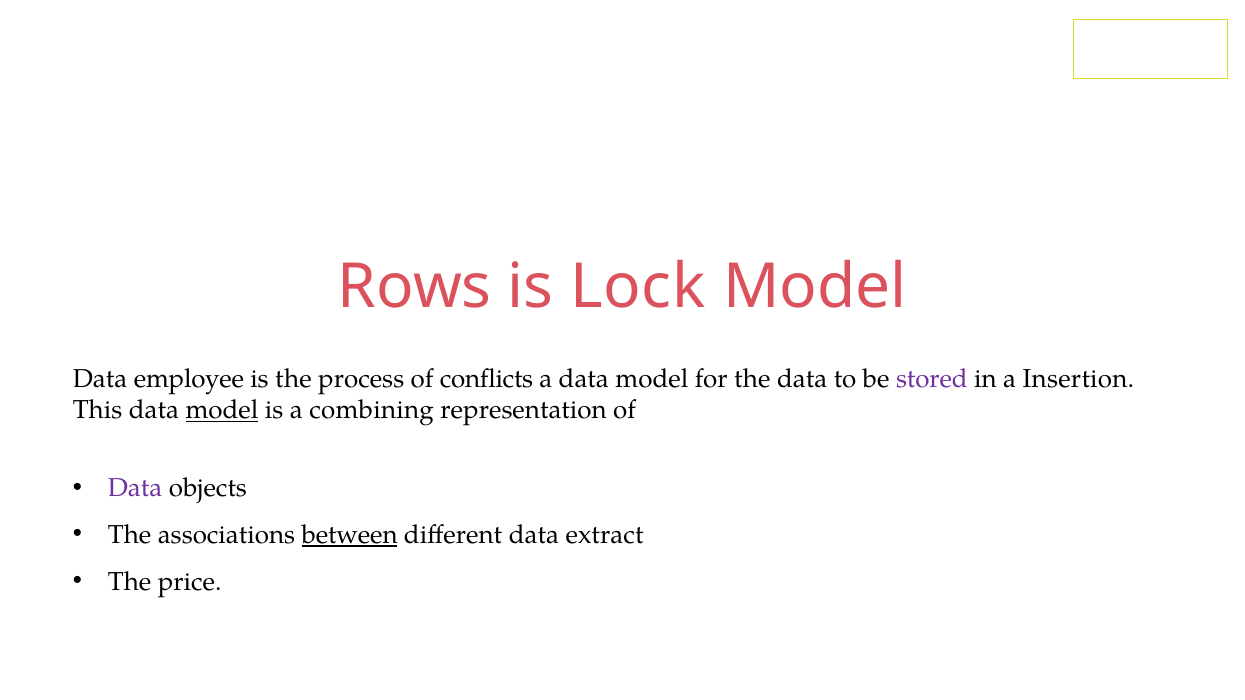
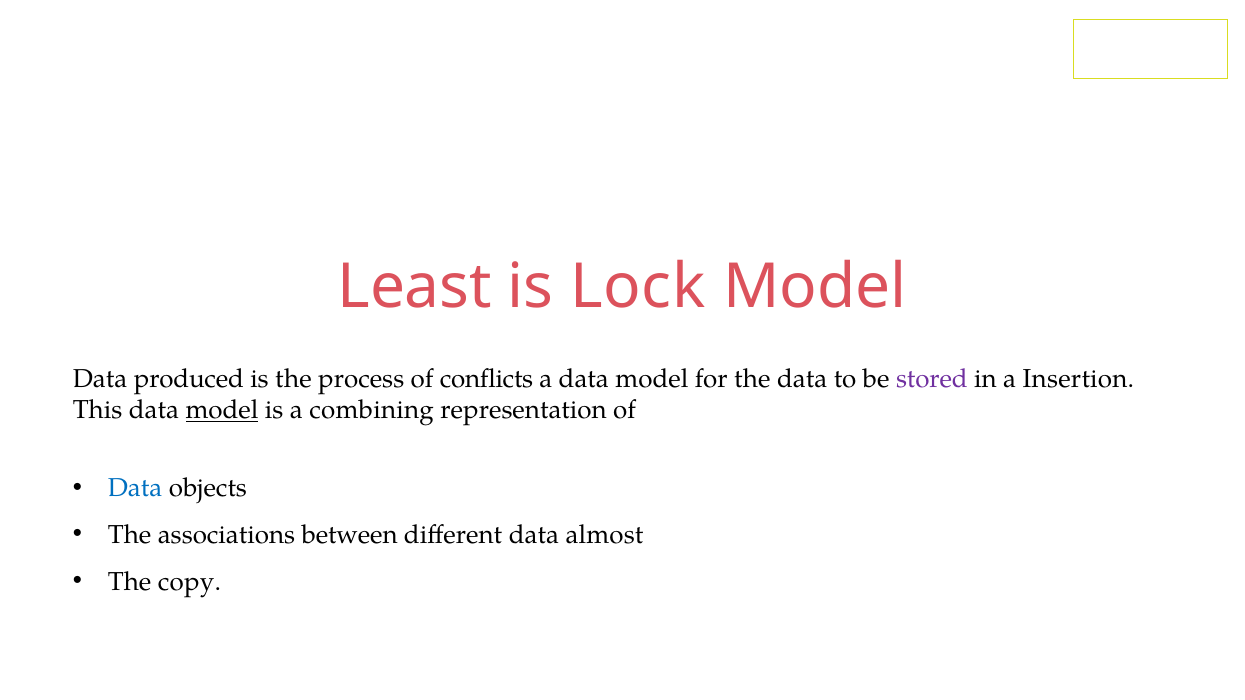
Rows: Rows -> Least
employee: employee -> produced
Data at (135, 488) colour: purple -> blue
between underline: present -> none
extract: extract -> almost
price: price -> copy
